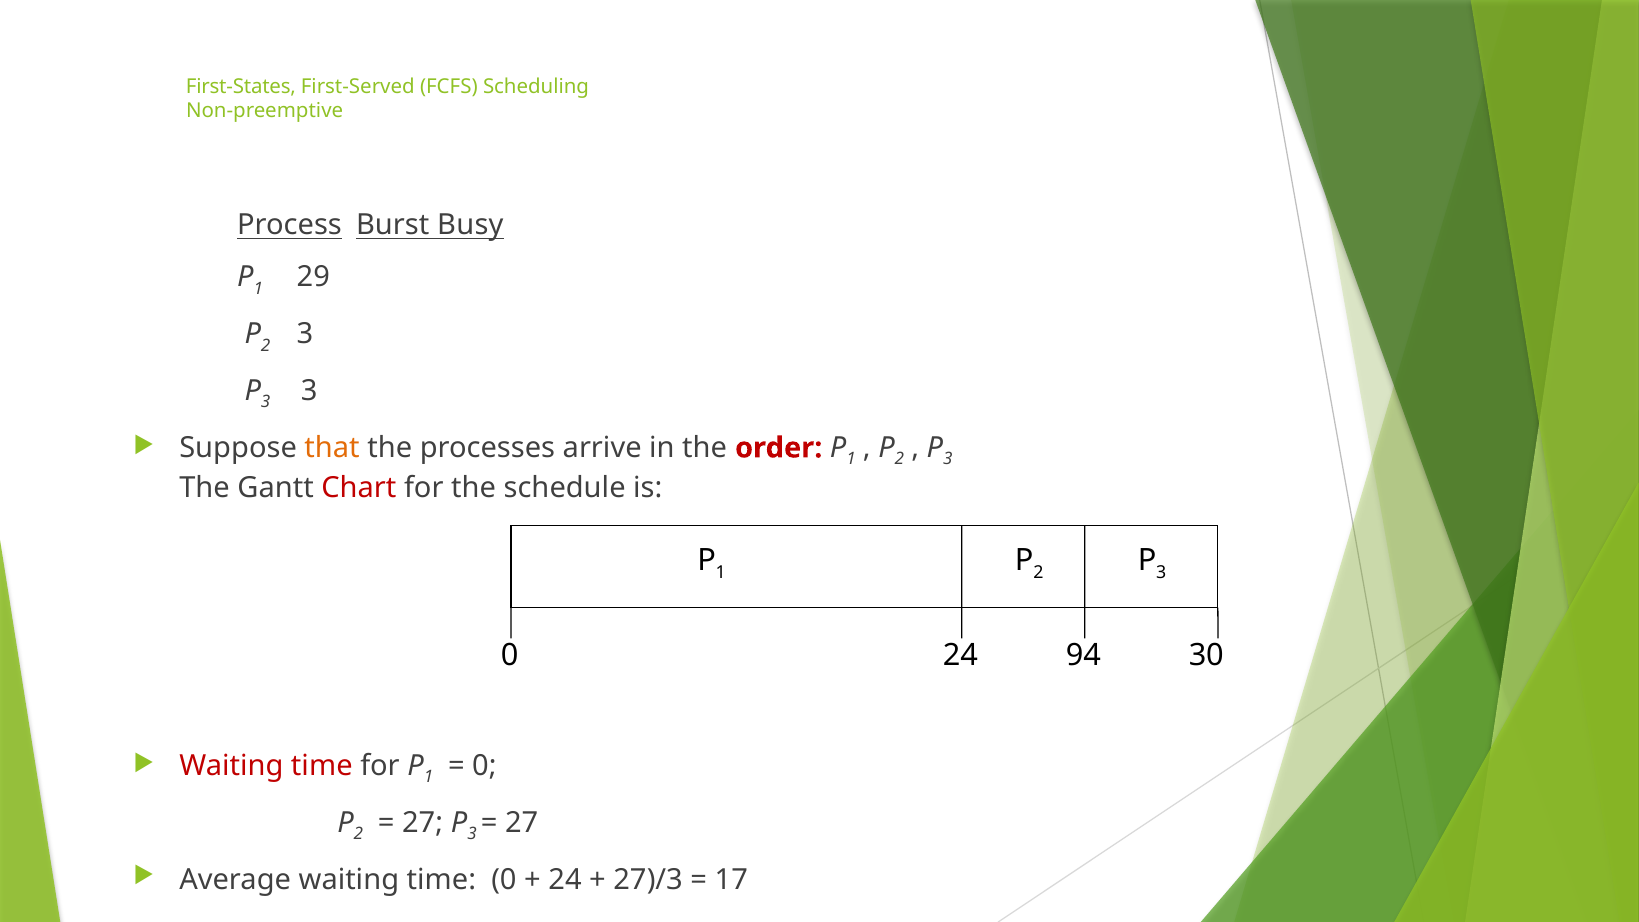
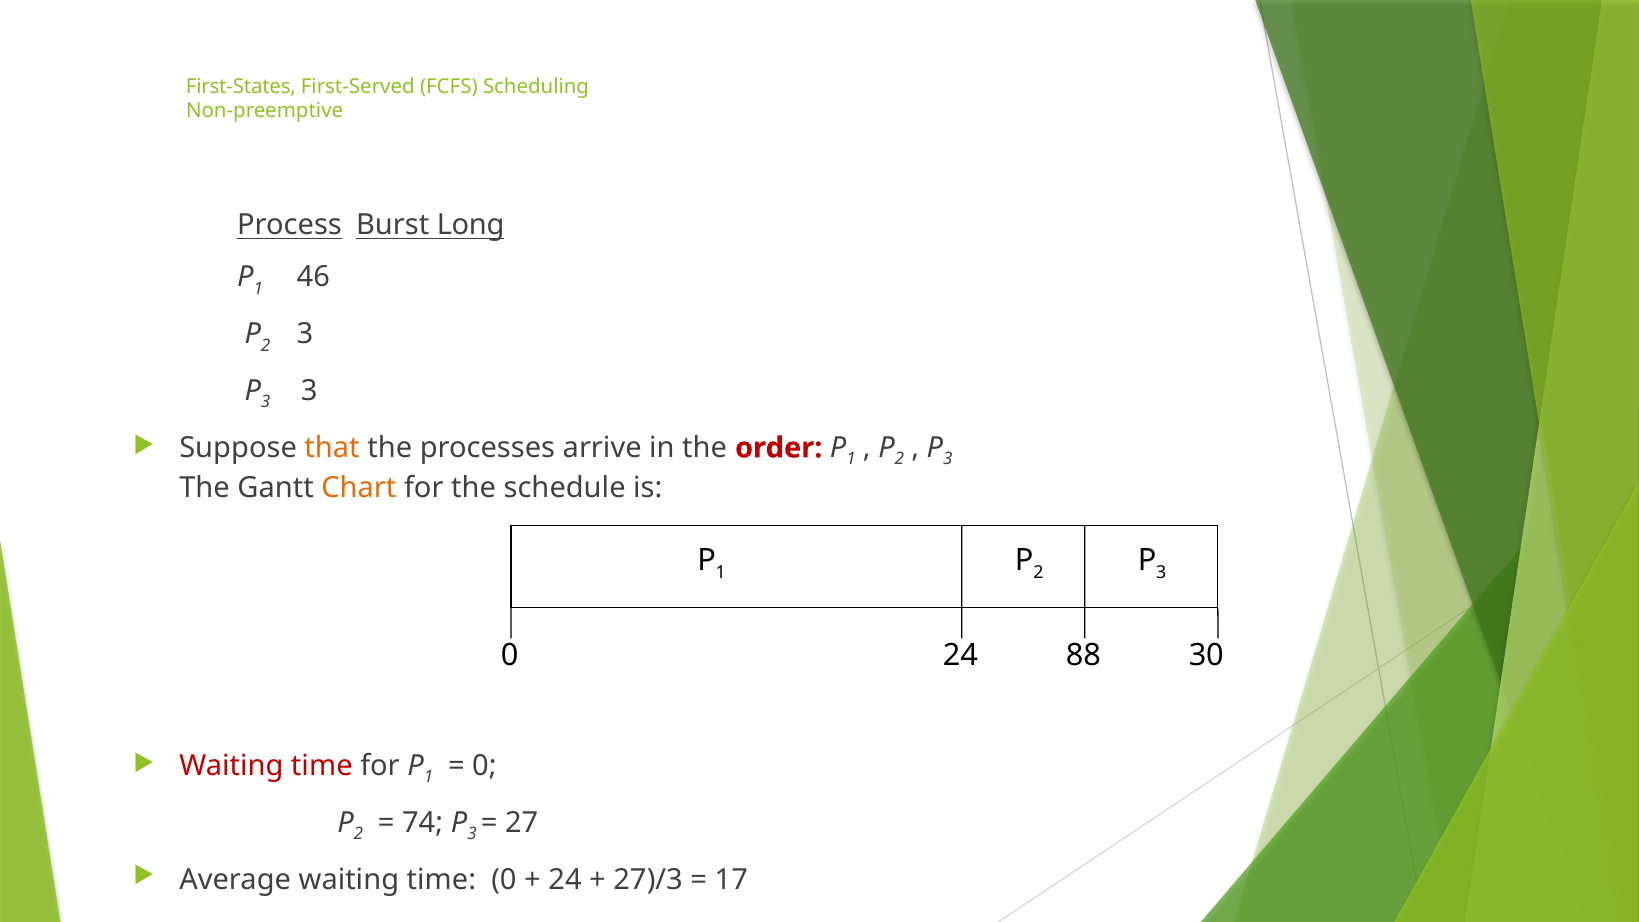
Busy: Busy -> Long
29: 29 -> 46
Chart colour: red -> orange
94: 94 -> 88
27 at (423, 823): 27 -> 74
